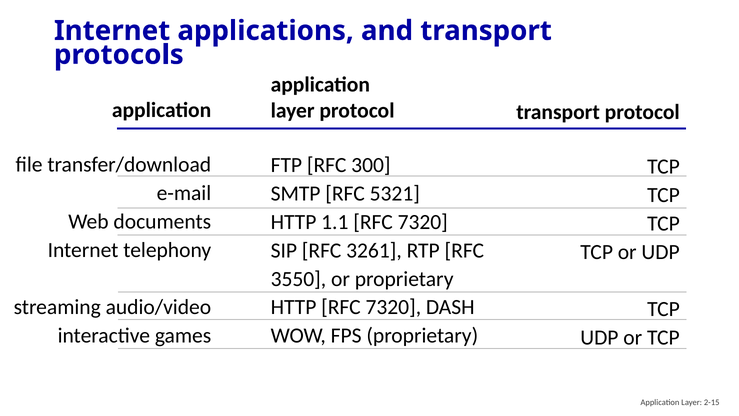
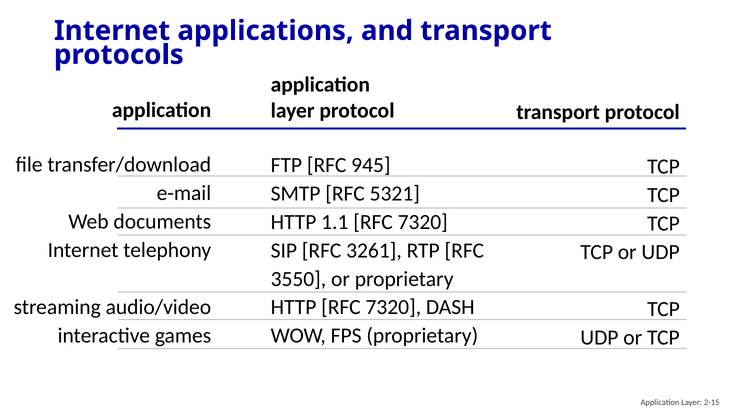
300: 300 -> 945
